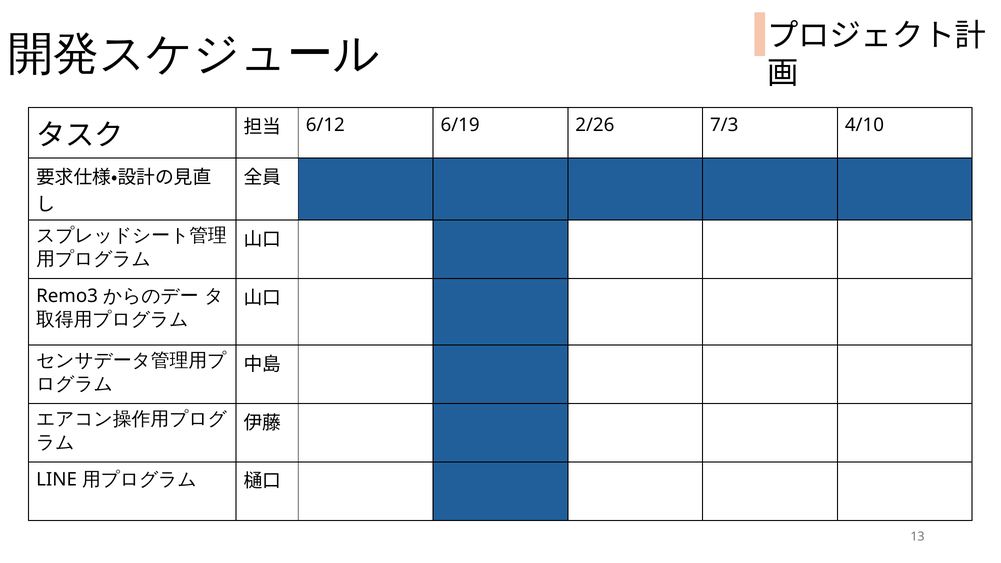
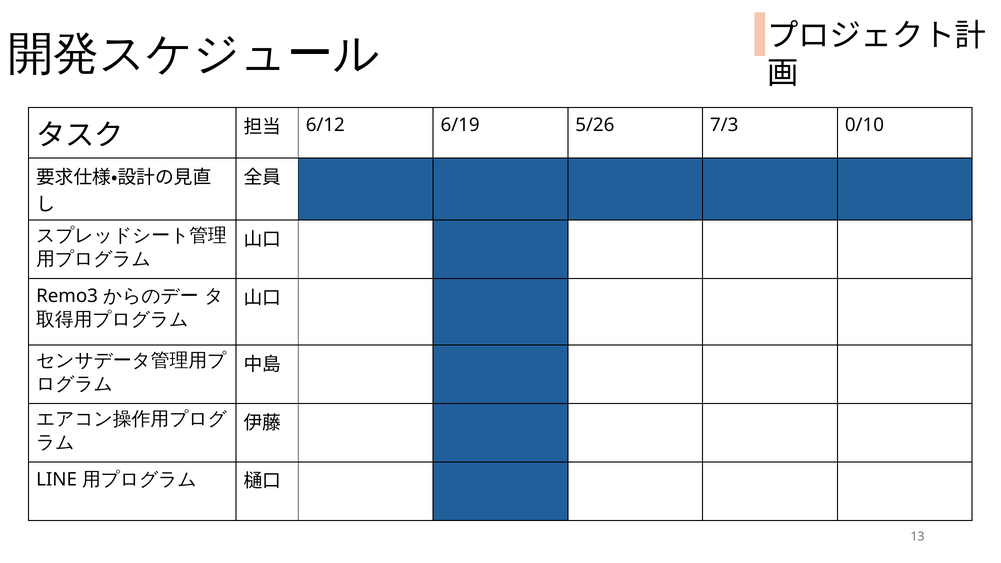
2/26: 2/26 -> 5/26
4/10: 4/10 -> 0/10
